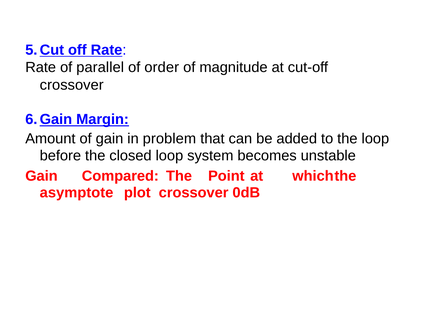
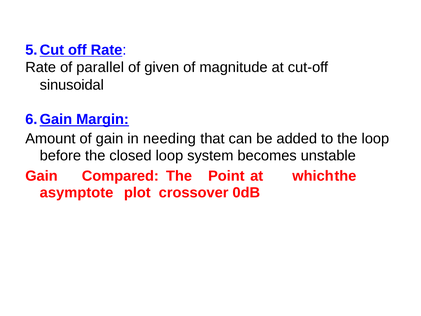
order: order -> given
crossover at (72, 85): crossover -> sinusoidal
problem: problem -> needing
